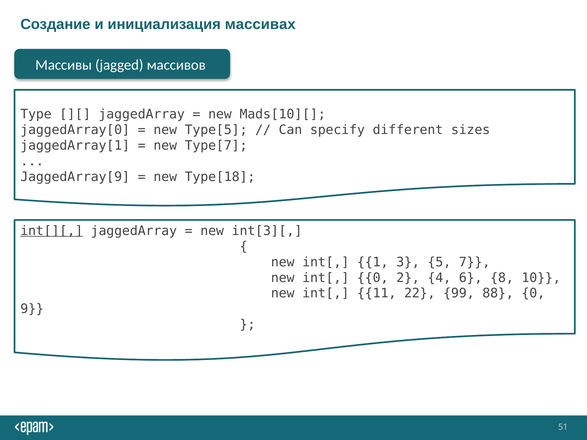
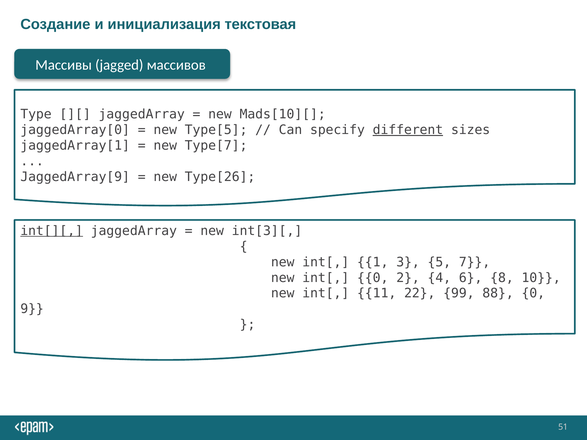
массивах: массивах -> текстовая
different underline: none -> present
Type[18: Type[18 -> Type[26
